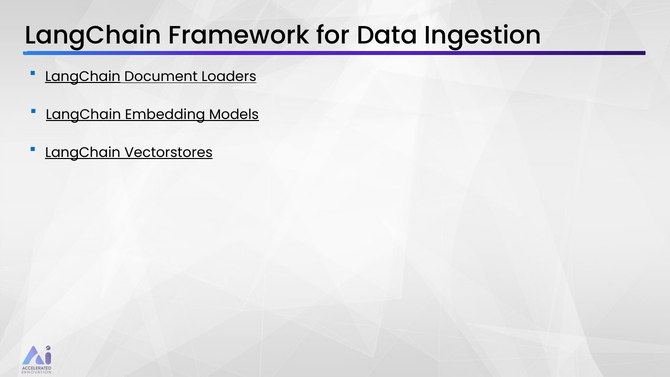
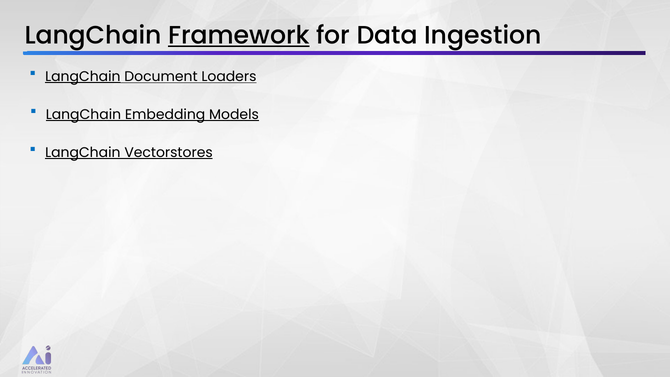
Framework underline: none -> present
